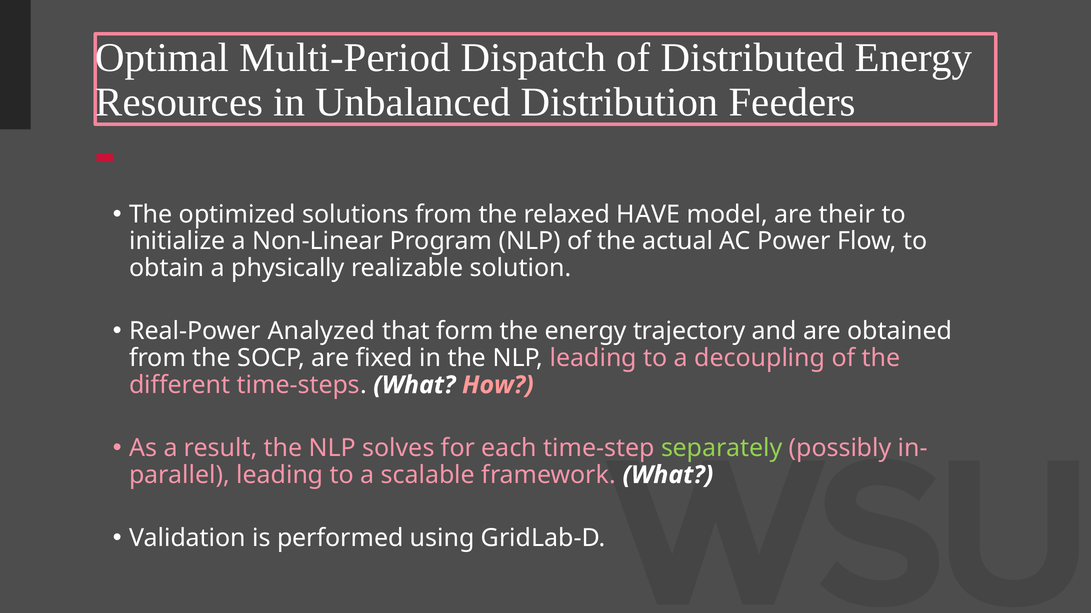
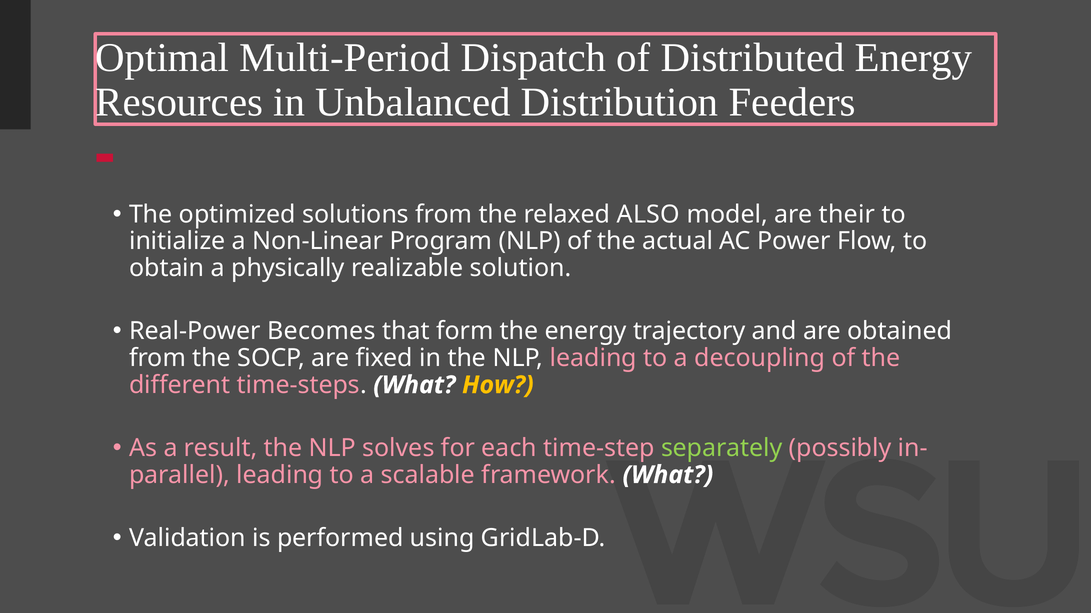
HAVE: HAVE -> ALSO
Analyzed: Analyzed -> Becomes
How colour: pink -> yellow
